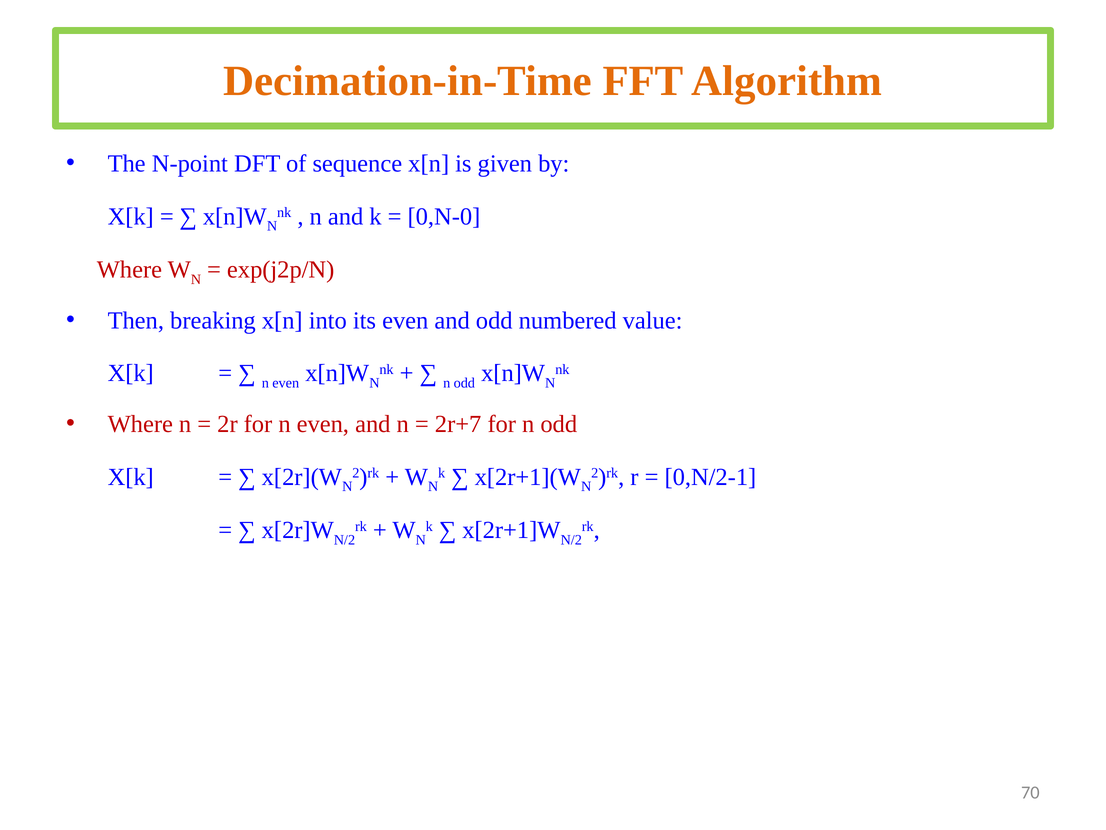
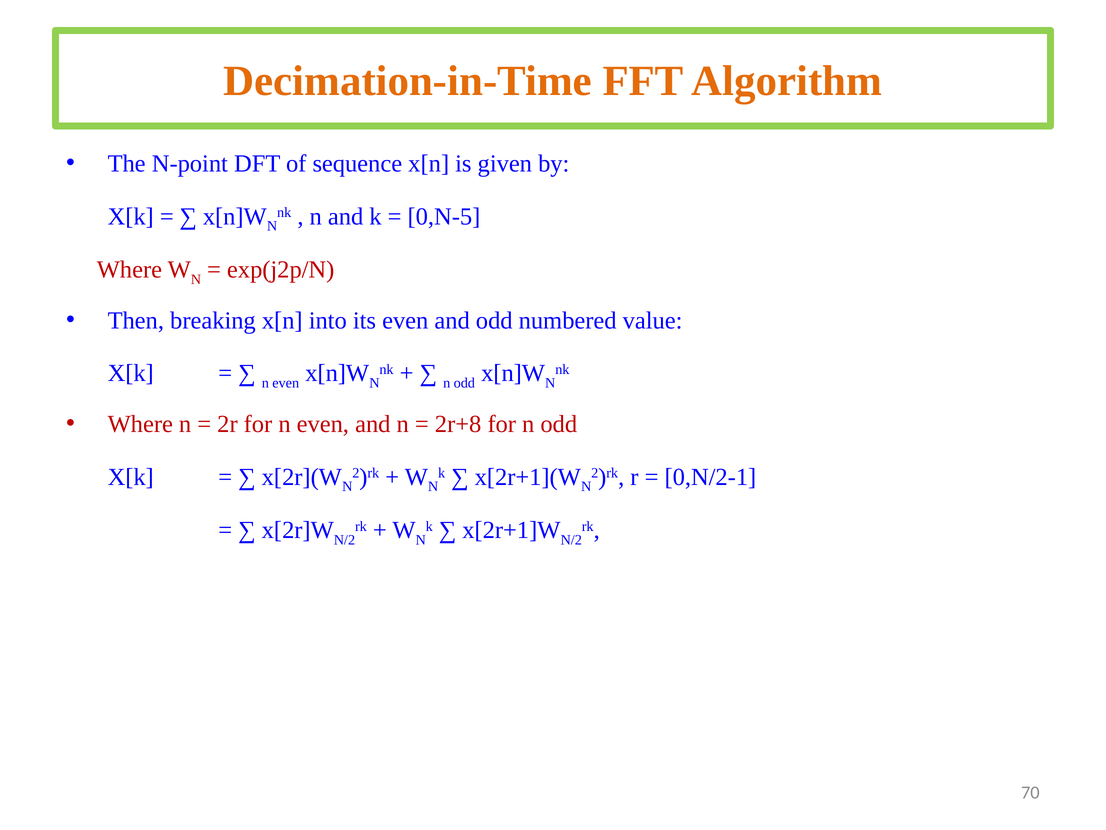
0,N-0: 0,N-0 -> 0,N-5
2r+7: 2r+7 -> 2r+8
